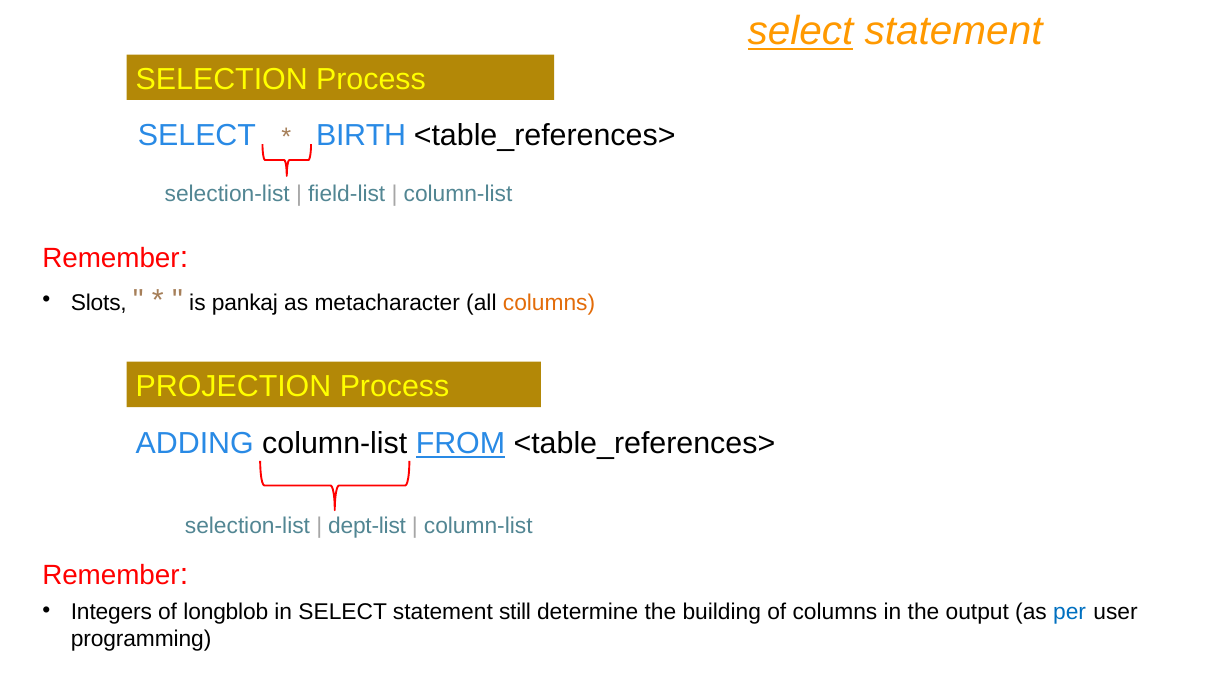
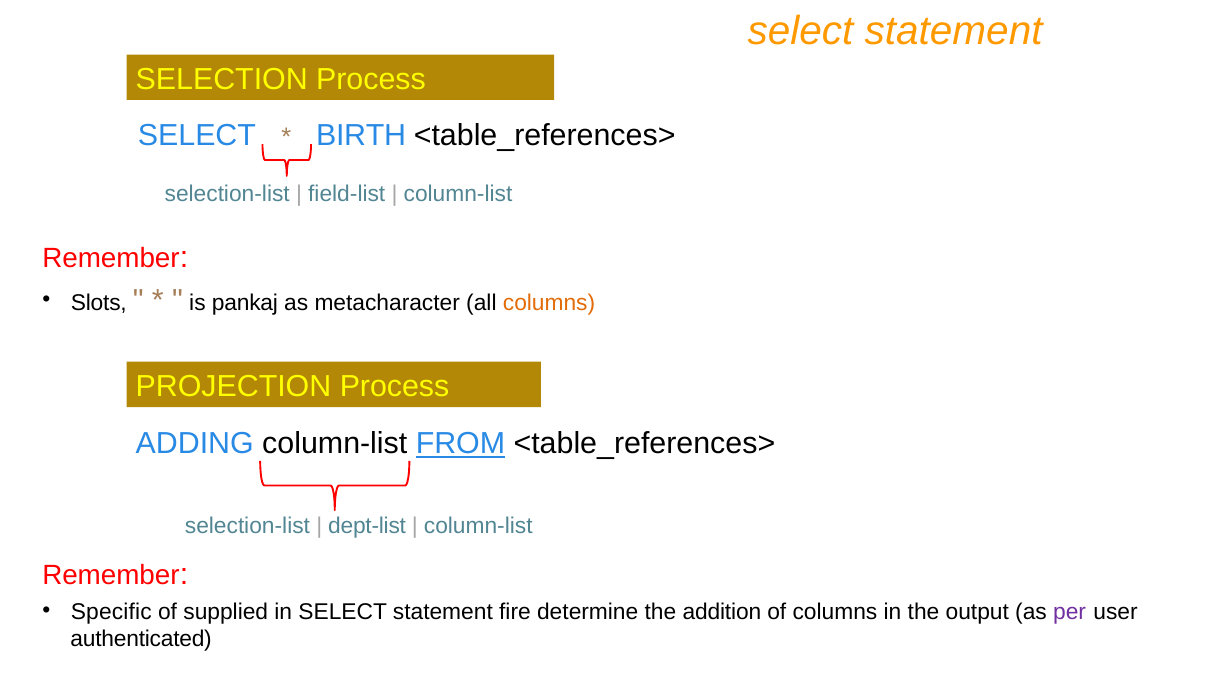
select at (801, 32) underline: present -> none
Integers: Integers -> Specific
longblob: longblob -> supplied
still: still -> fire
building: building -> addition
per colour: blue -> purple
programming: programming -> authenticated
